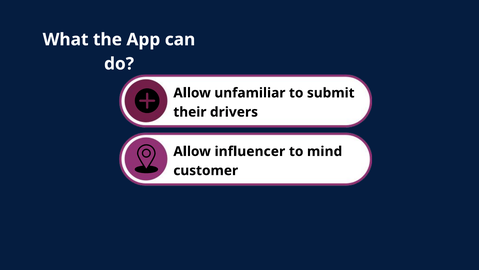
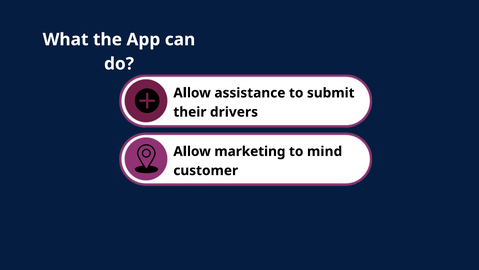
unfamiliar: unfamiliar -> assistance
influencer: influencer -> marketing
